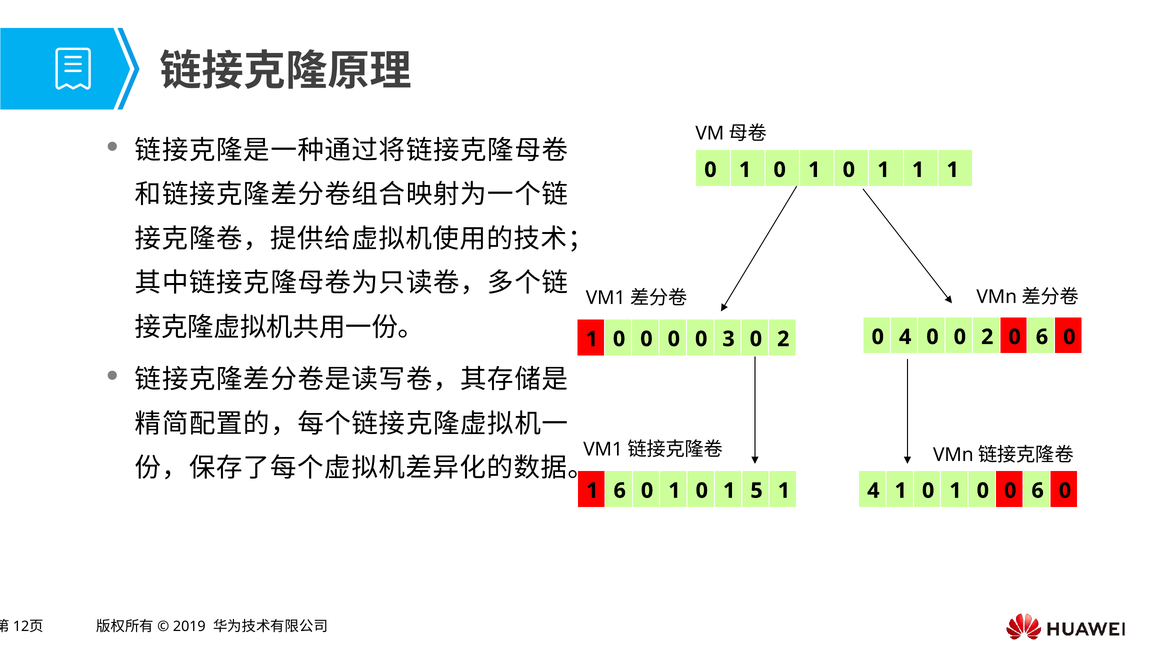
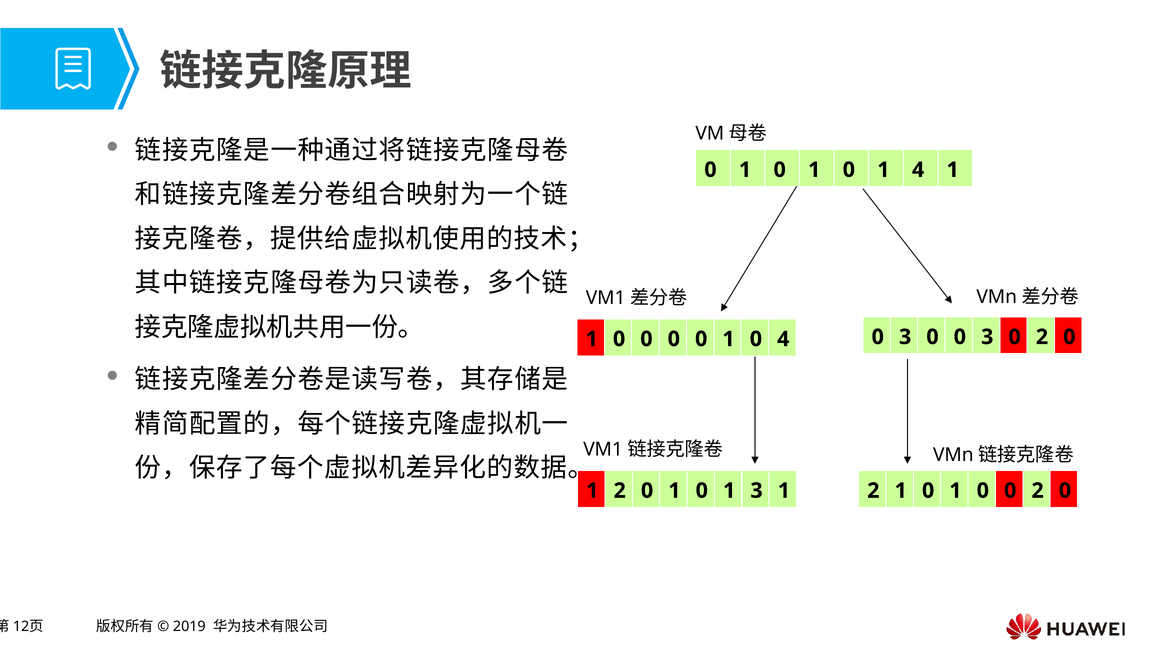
0 1 1: 1 -> 4
0 0 3: 3 -> 1
2 at (783, 339): 2 -> 4
4 at (905, 337): 4 -> 3
0 0 2: 2 -> 3
6 at (1042, 337): 6 -> 2
6 at (620, 491): 6 -> 2
1 5: 5 -> 3
4 at (873, 491): 4 -> 2
0 0 6: 6 -> 2
